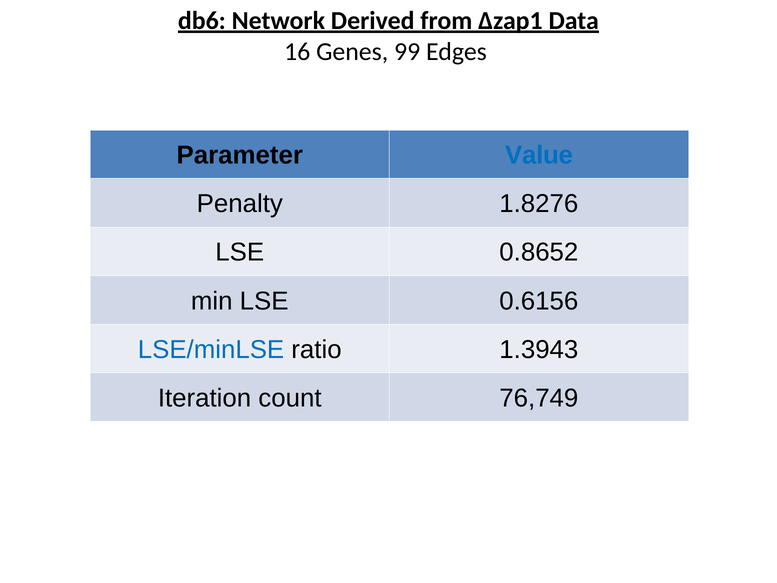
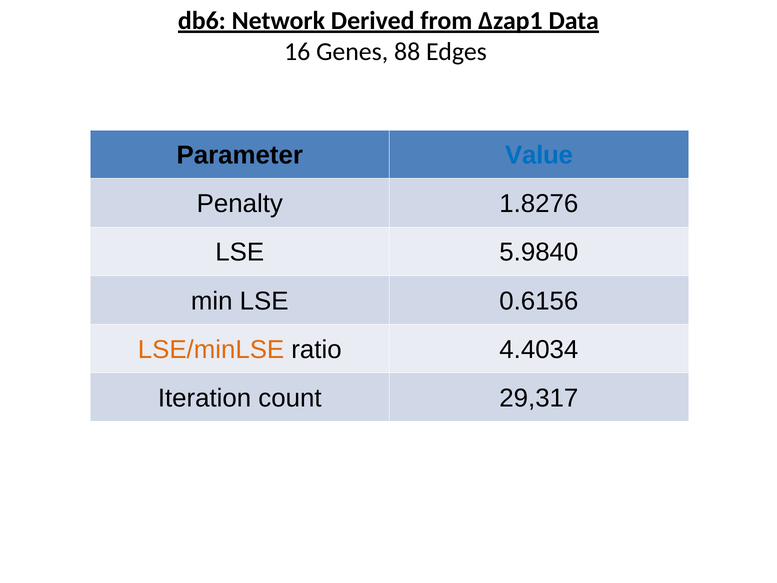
99: 99 -> 88
0.8652: 0.8652 -> 5.9840
LSE/minLSE colour: blue -> orange
1.3943: 1.3943 -> 4.4034
76,749: 76,749 -> 29,317
